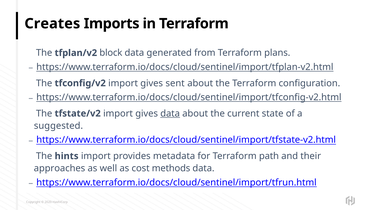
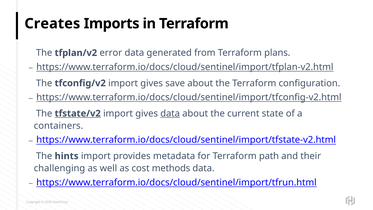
block: block -> error
sent: sent -> save
tfstate/v2 underline: none -> present
suggested: suggested -> containers
approaches: approaches -> challenging
